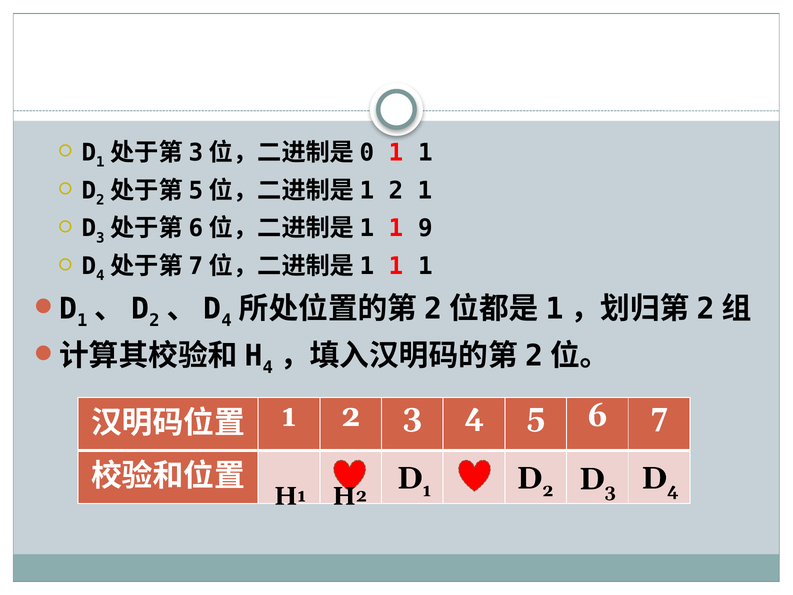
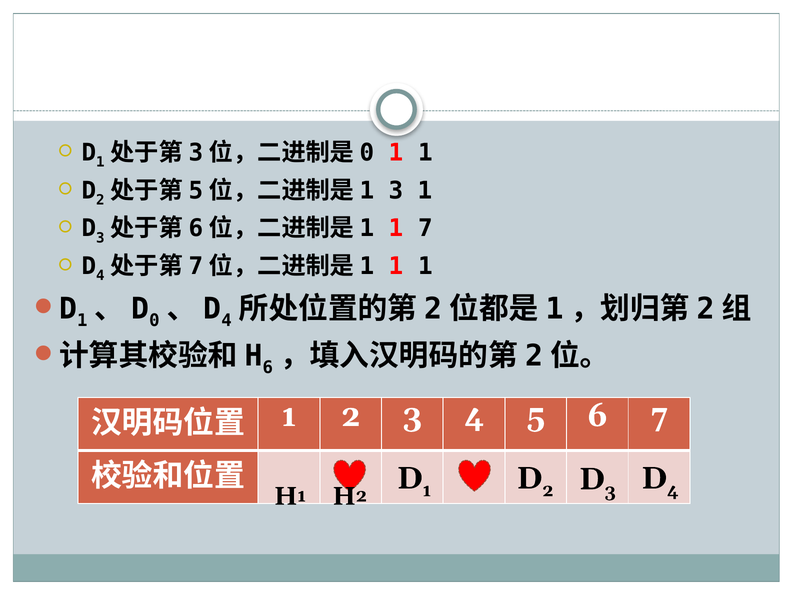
2 at (396, 190): 2 -> 3
1 9: 9 -> 7
2 at (154, 321): 2 -> 0
4 at (268, 367): 4 -> 6
